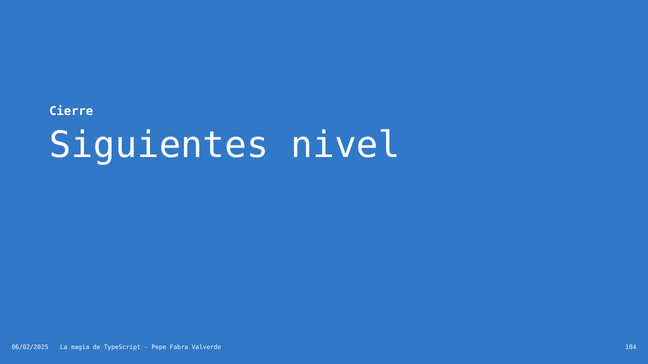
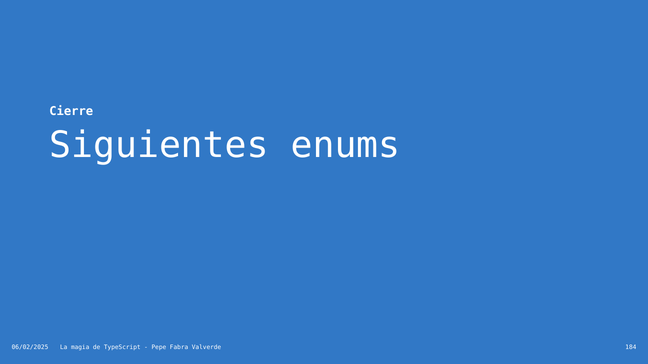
nivel: nivel -> enums
